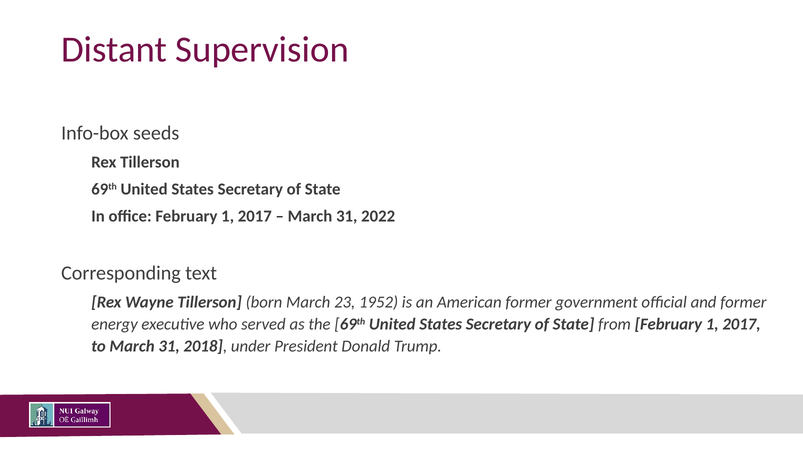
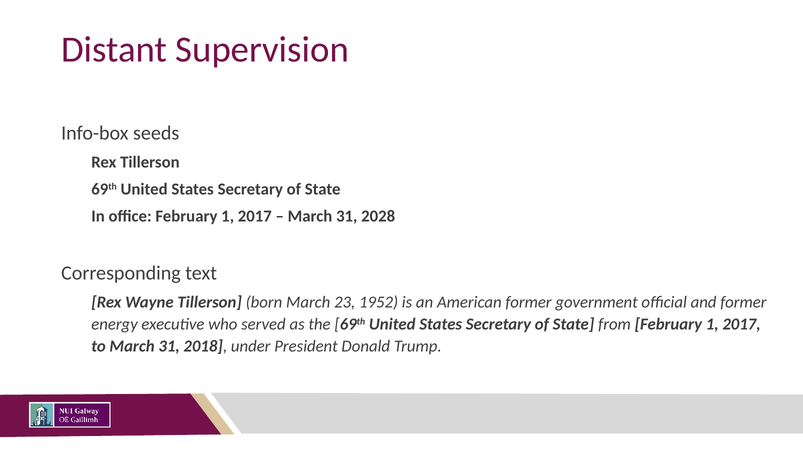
2022: 2022 -> 2028
